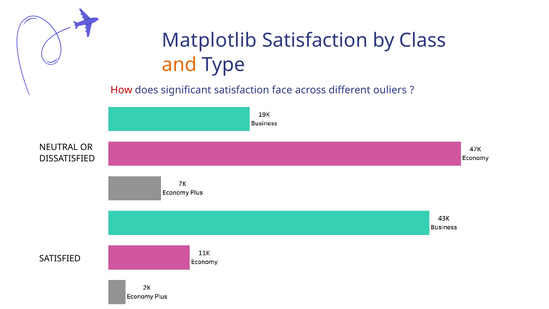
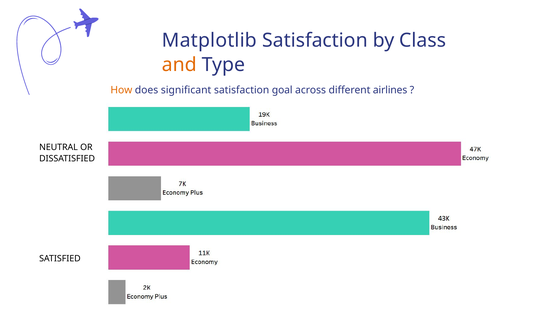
How colour: red -> orange
face: face -> goal
ouliers: ouliers -> airlines
